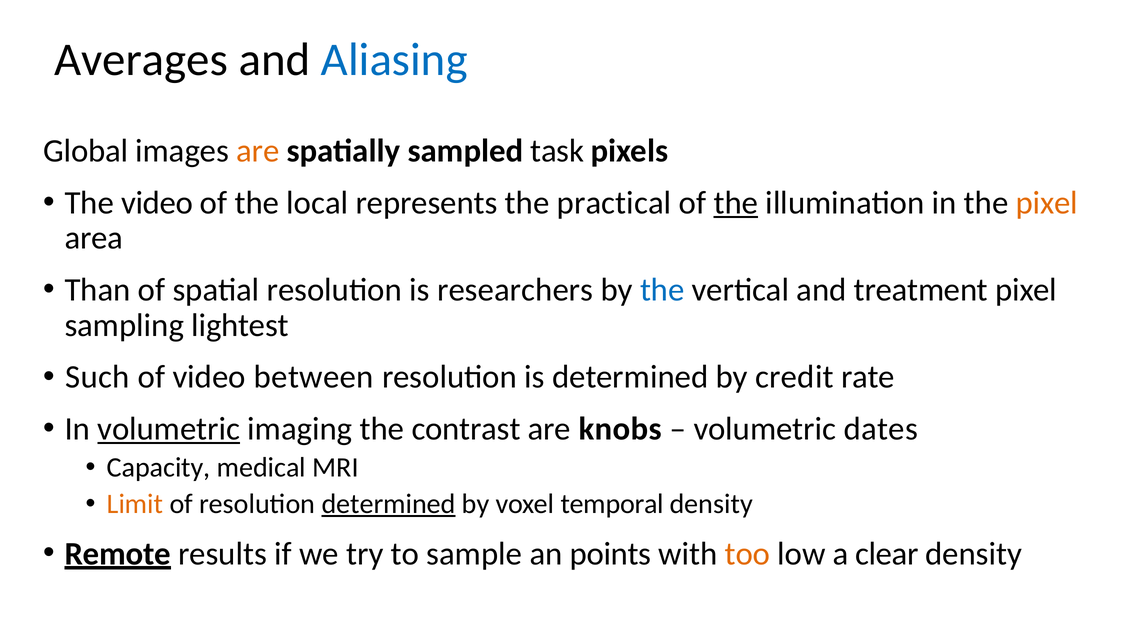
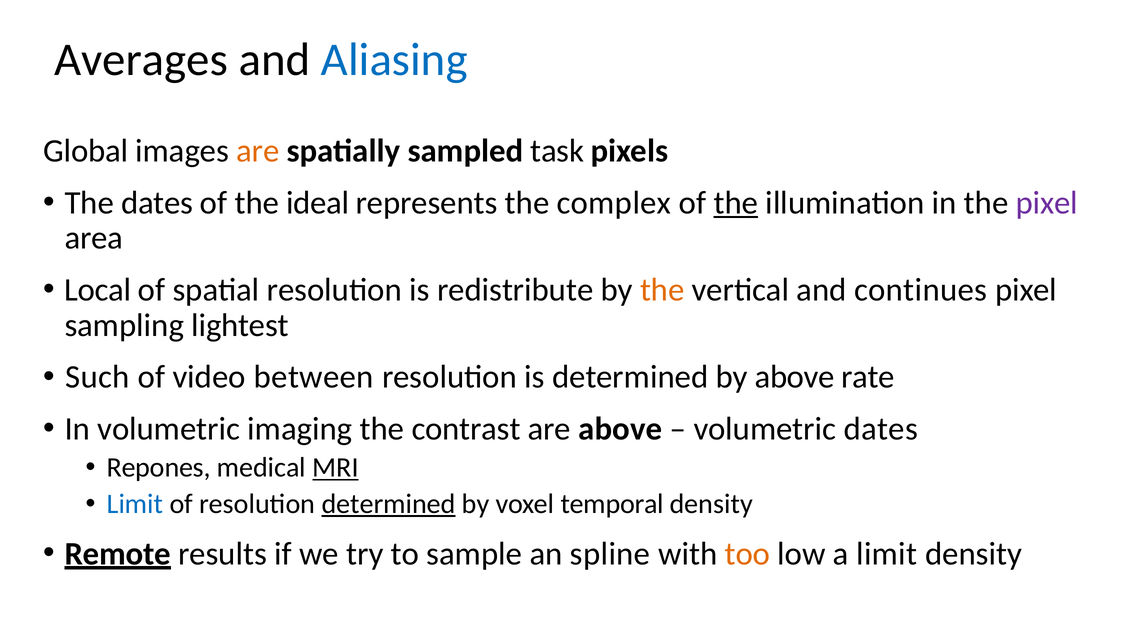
The video: video -> dates
local: local -> ideal
practical: practical -> complex
pixel at (1047, 203) colour: orange -> purple
Than: Than -> Local
researchers: researchers -> redistribute
the at (662, 290) colour: blue -> orange
treatment: treatment -> continues
by credit: credit -> above
volumetric at (169, 429) underline: present -> none
are knobs: knobs -> above
Capacity: Capacity -> Repones
MRI underline: none -> present
Limit at (135, 504) colour: orange -> blue
points: points -> spline
a clear: clear -> limit
